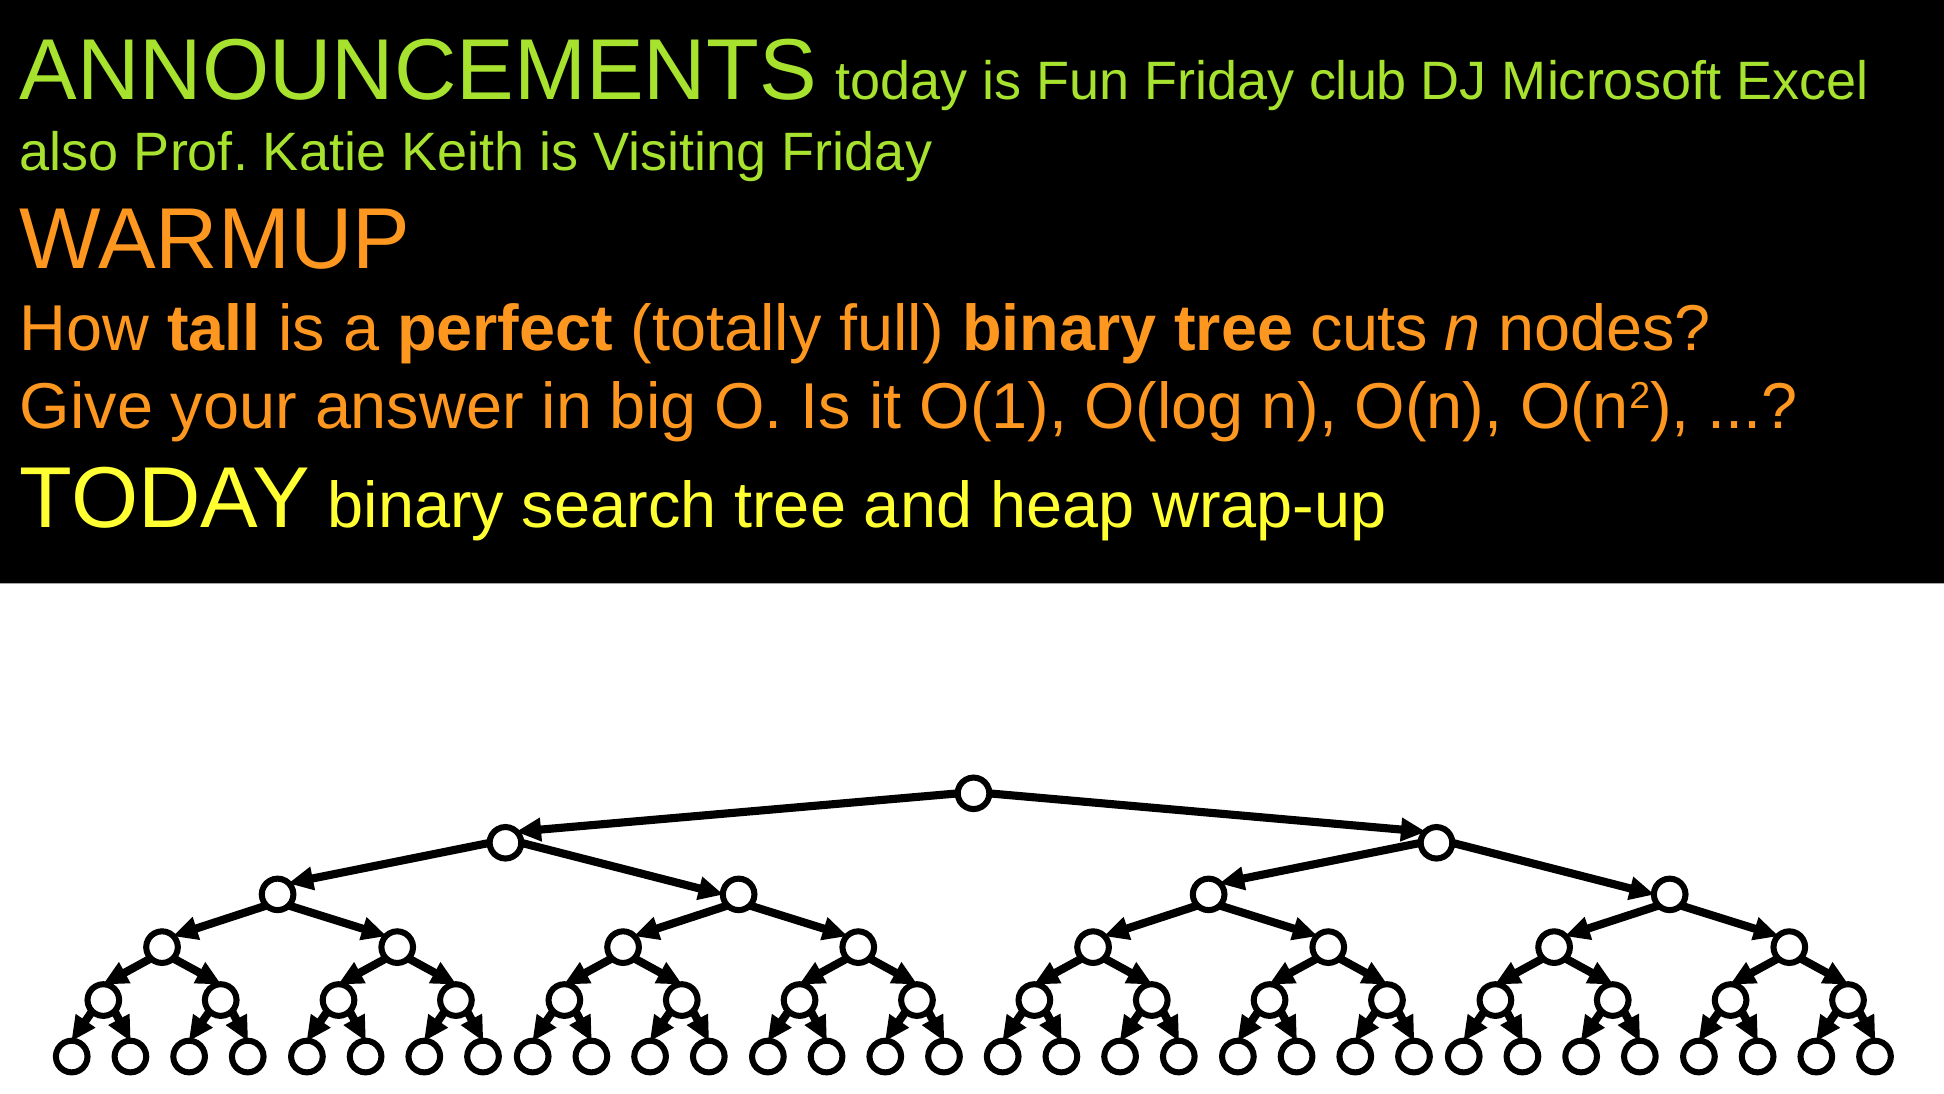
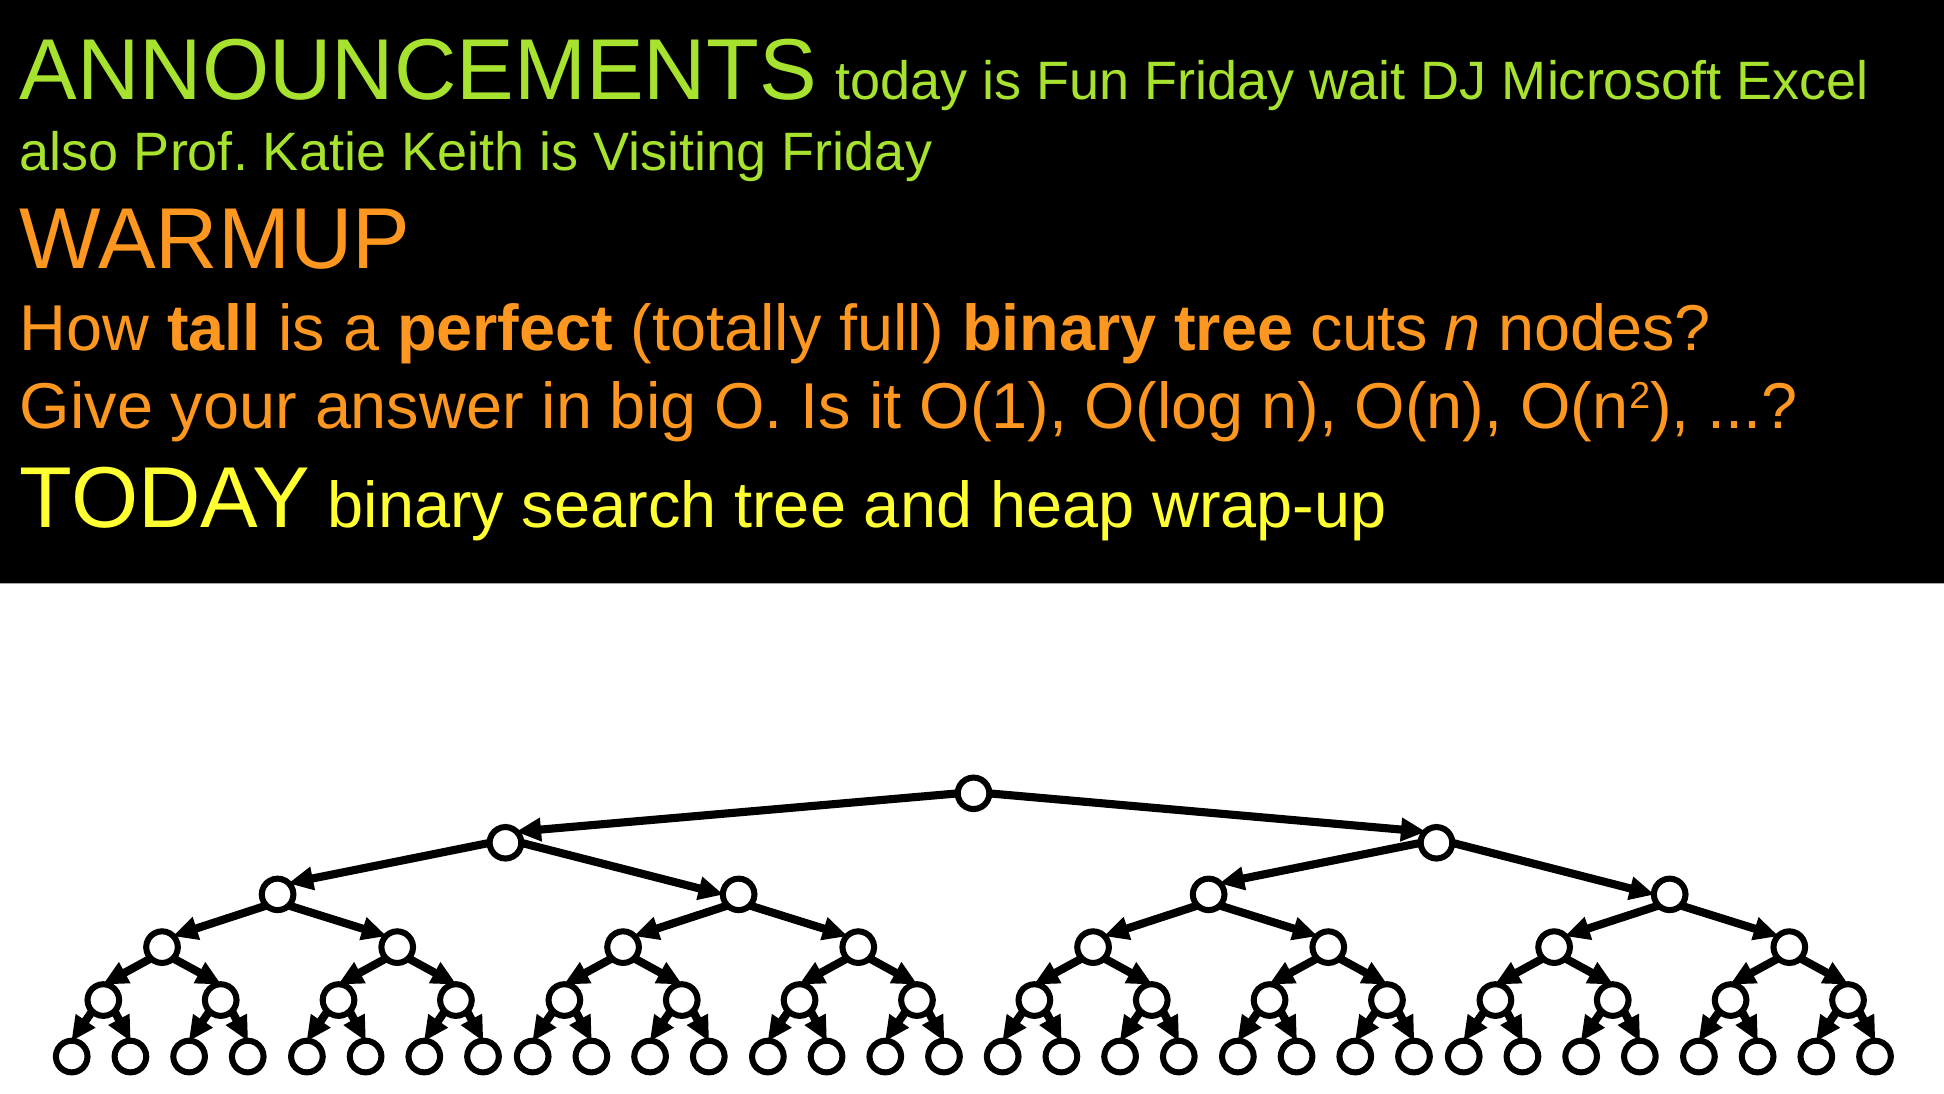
club: club -> wait
